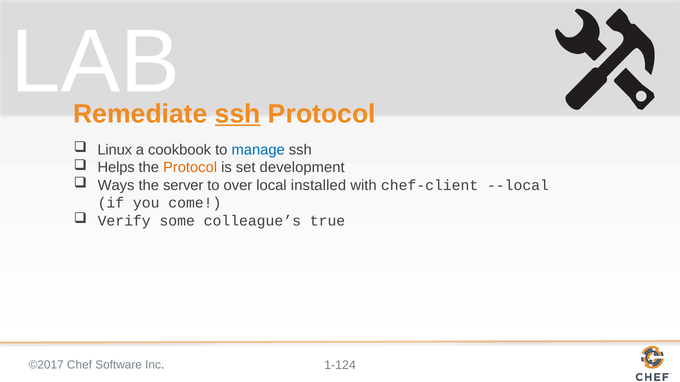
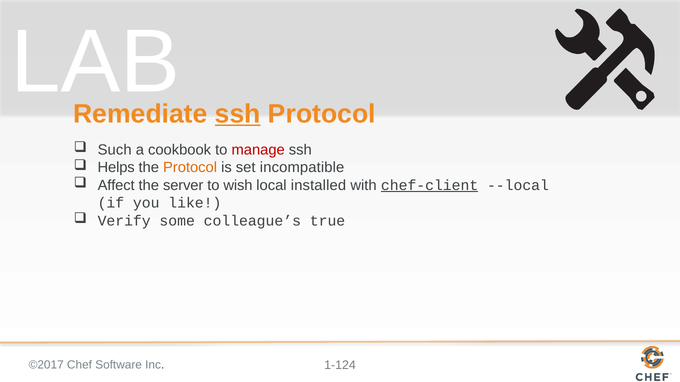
Linux: Linux -> Such
manage colour: blue -> red
development: development -> incompatible
Ways: Ways -> Affect
over: over -> wish
chef-client underline: none -> present
come: come -> like
